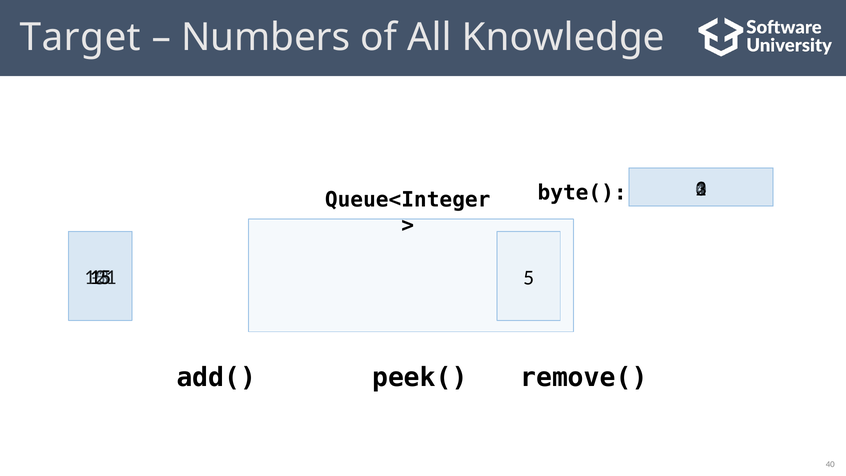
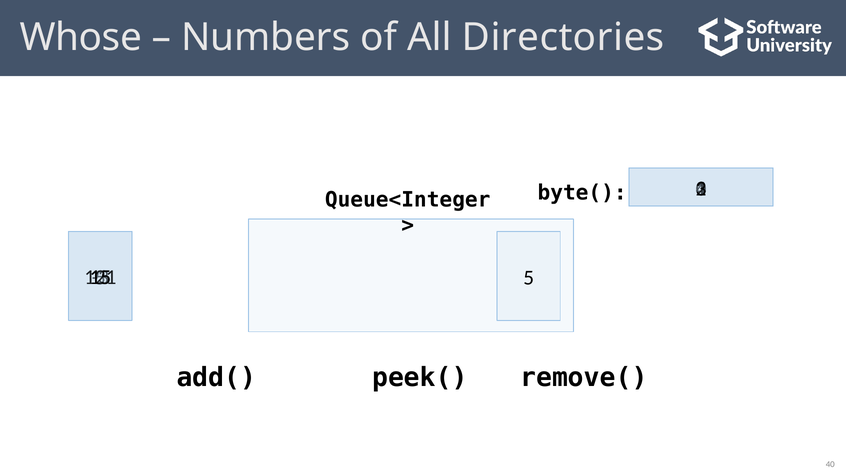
Target: Target -> Whose
Knowledge: Knowledge -> Directories
